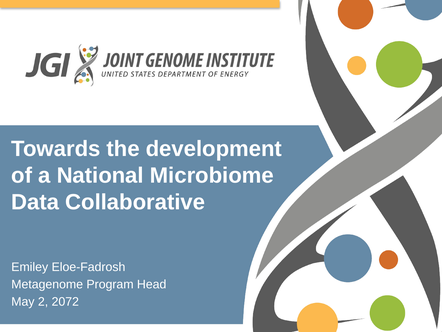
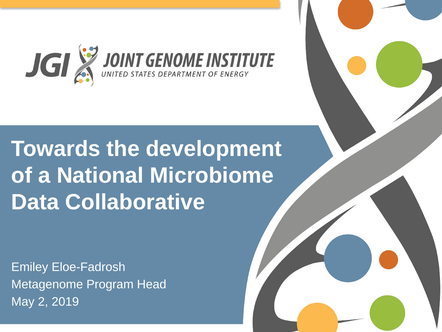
2072: 2072 -> 2019
